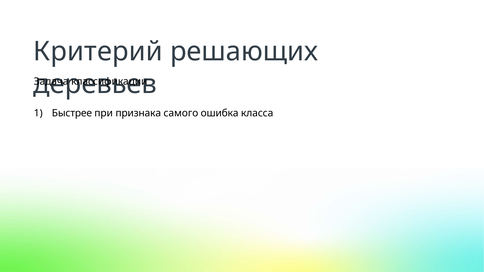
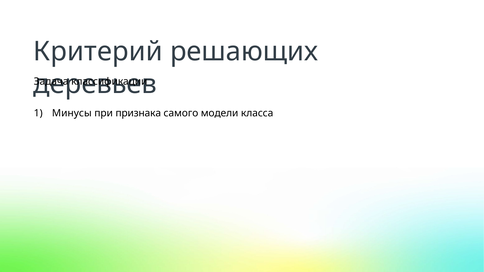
Быстрее: Быстрее -> Минусы
ошибка: ошибка -> модели
